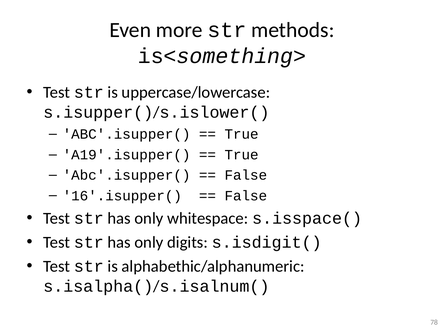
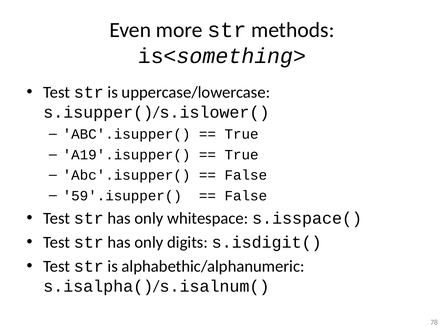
16'.isupper(: 16'.isupper( -> 59'.isupper(
